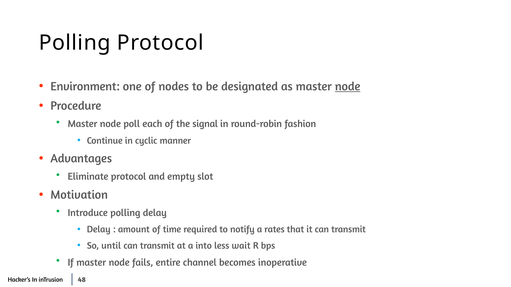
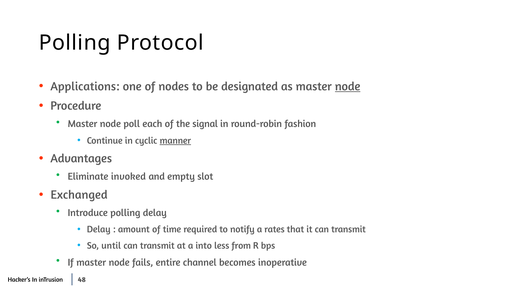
Environment: Environment -> Applications
manner underline: none -> present
Eliminate protocol: protocol -> invoked
Motivation: Motivation -> Exchanged
wait: wait -> from
